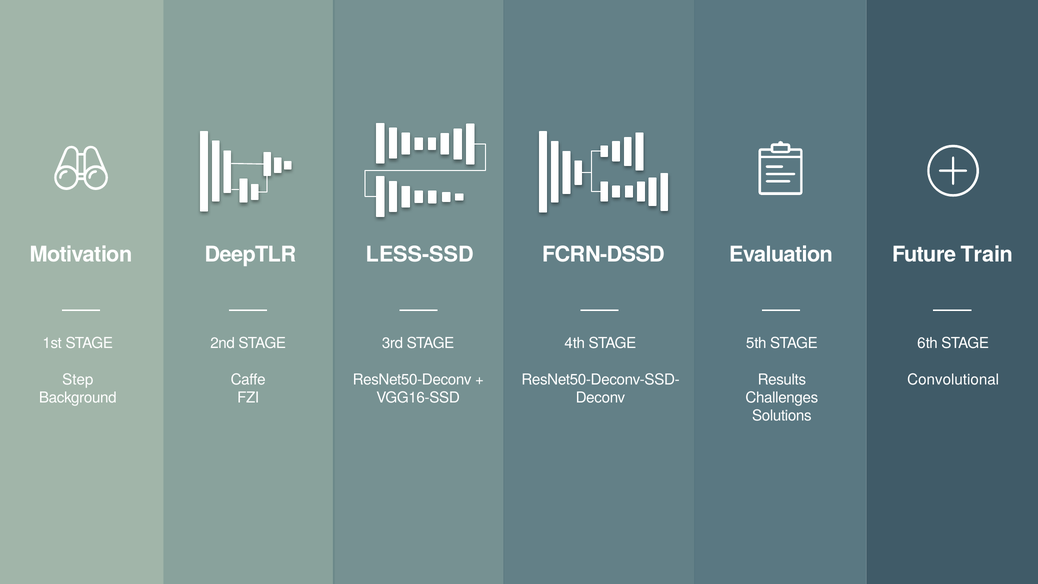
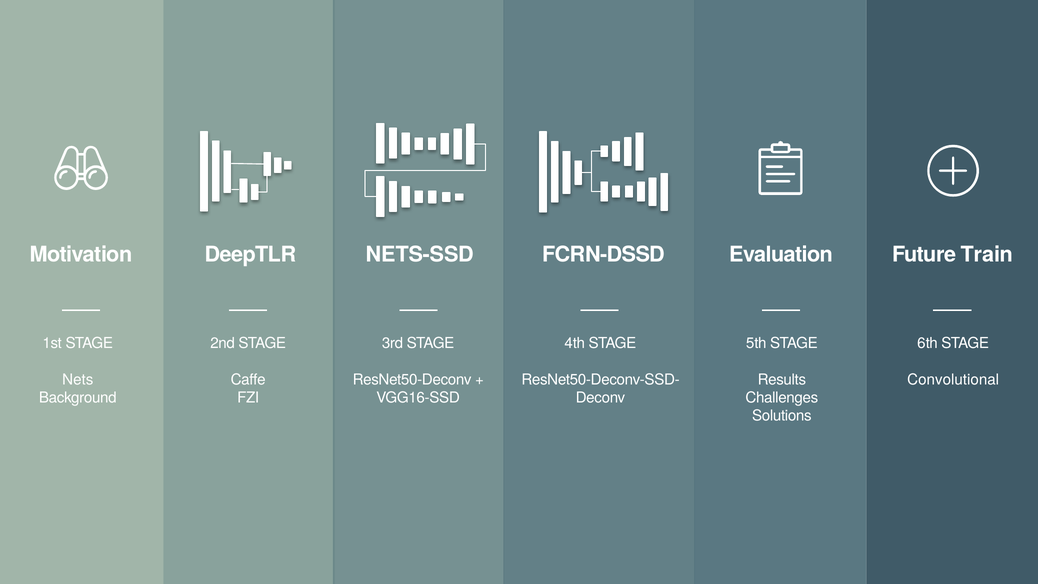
LESS-SSD: LESS-SSD -> NETS-SSD
Step: Step -> Nets
